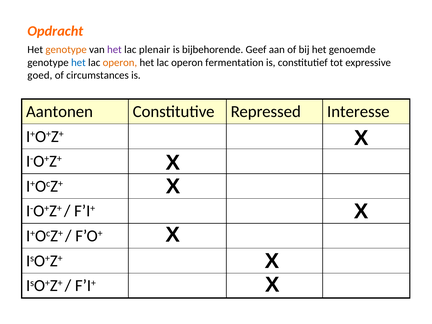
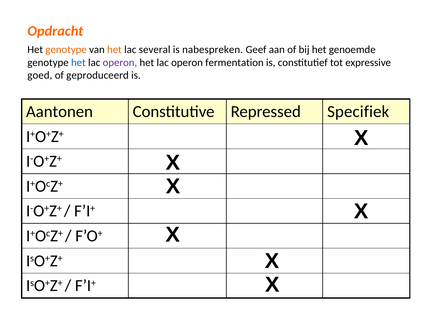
het at (114, 50) colour: purple -> orange
plenair: plenair -> several
bijbehorende: bijbehorende -> nabespreken
operon at (120, 62) colour: orange -> purple
circumstances: circumstances -> geproduceerd
Interesse: Interesse -> Specifiek
